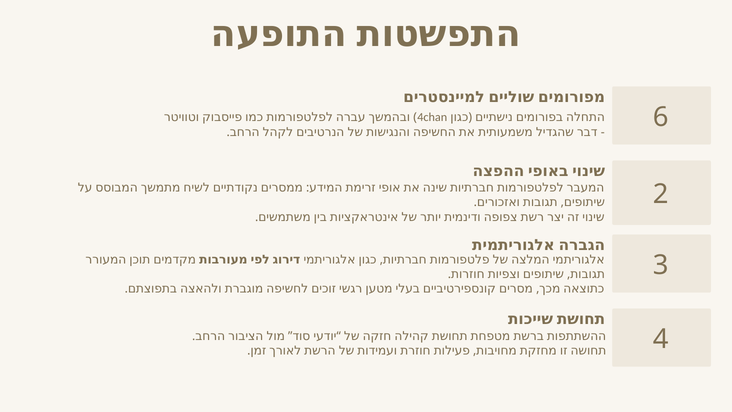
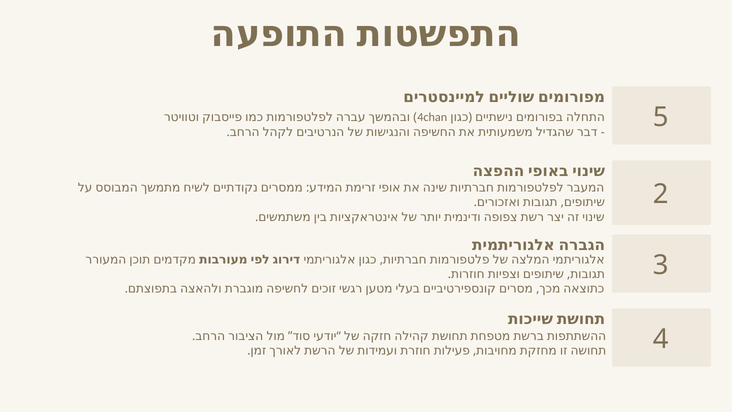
6: 6 -> 5
